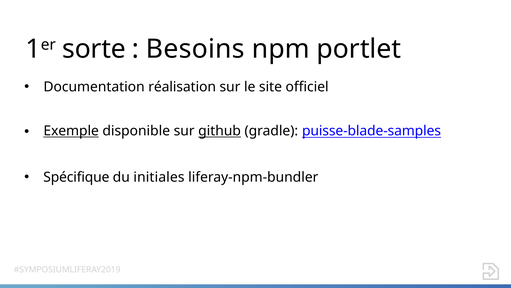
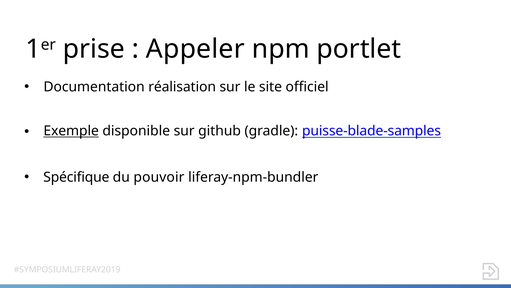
sorte: sorte -> prise
Besoins: Besoins -> Appeler
github underline: present -> none
initiales: initiales -> pouvoir
